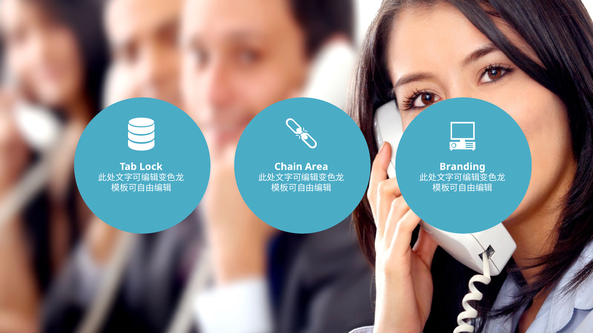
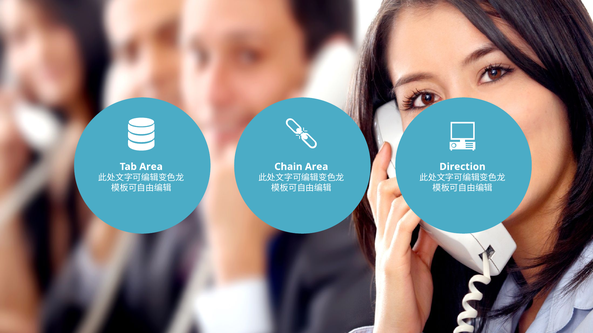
Tab Lock: Lock -> Area
Branding: Branding -> Direction
